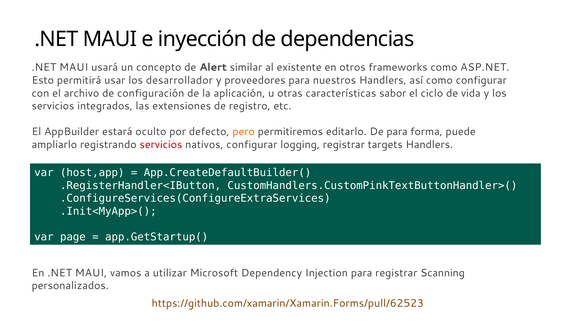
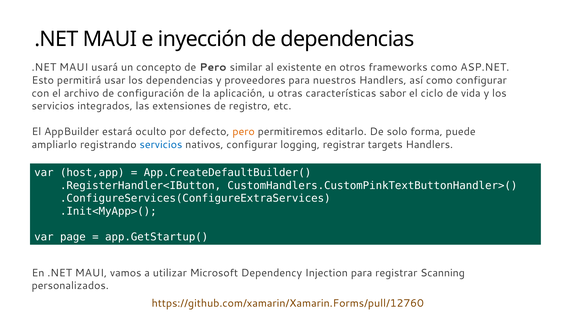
de Alert: Alert -> Pero
los desarrollador: desarrollador -> dependencias
De para: para -> solo
servicios at (161, 145) colour: red -> blue
https://github.com/xamarin/Xamarin.Forms/pull/62523: https://github.com/xamarin/Xamarin.Forms/pull/62523 -> https://github.com/xamarin/Xamarin.Forms/pull/12760
